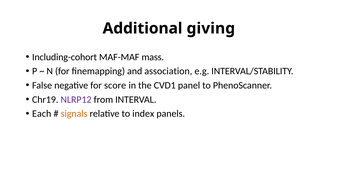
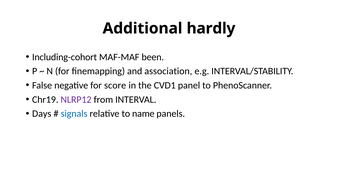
giving: giving -> hardly
mass: mass -> been
Each: Each -> Days
signals colour: orange -> blue
index: index -> name
